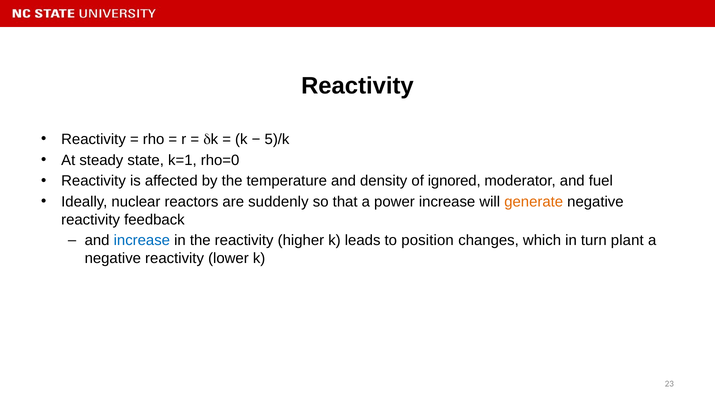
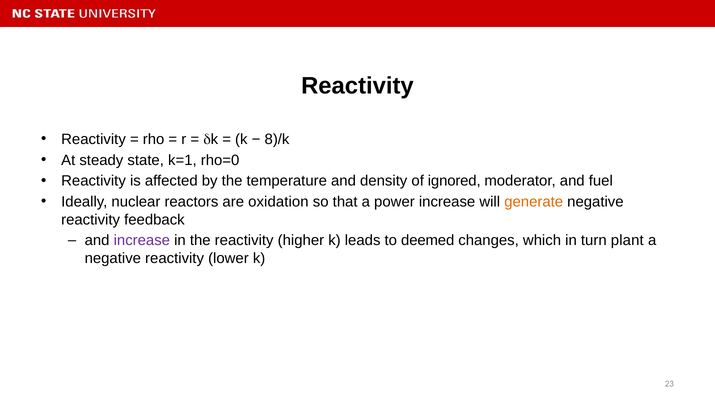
5)/k: 5)/k -> 8)/k
suddenly: suddenly -> oxidation
increase at (142, 241) colour: blue -> purple
position: position -> deemed
